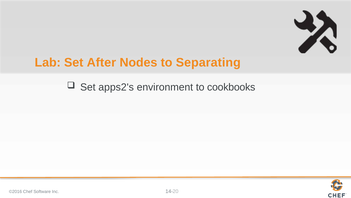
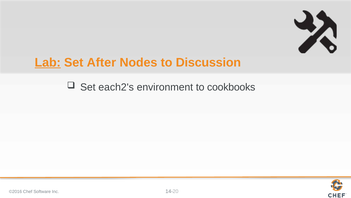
Lab underline: none -> present
Separating: Separating -> Discussion
apps2's: apps2's -> each2's
